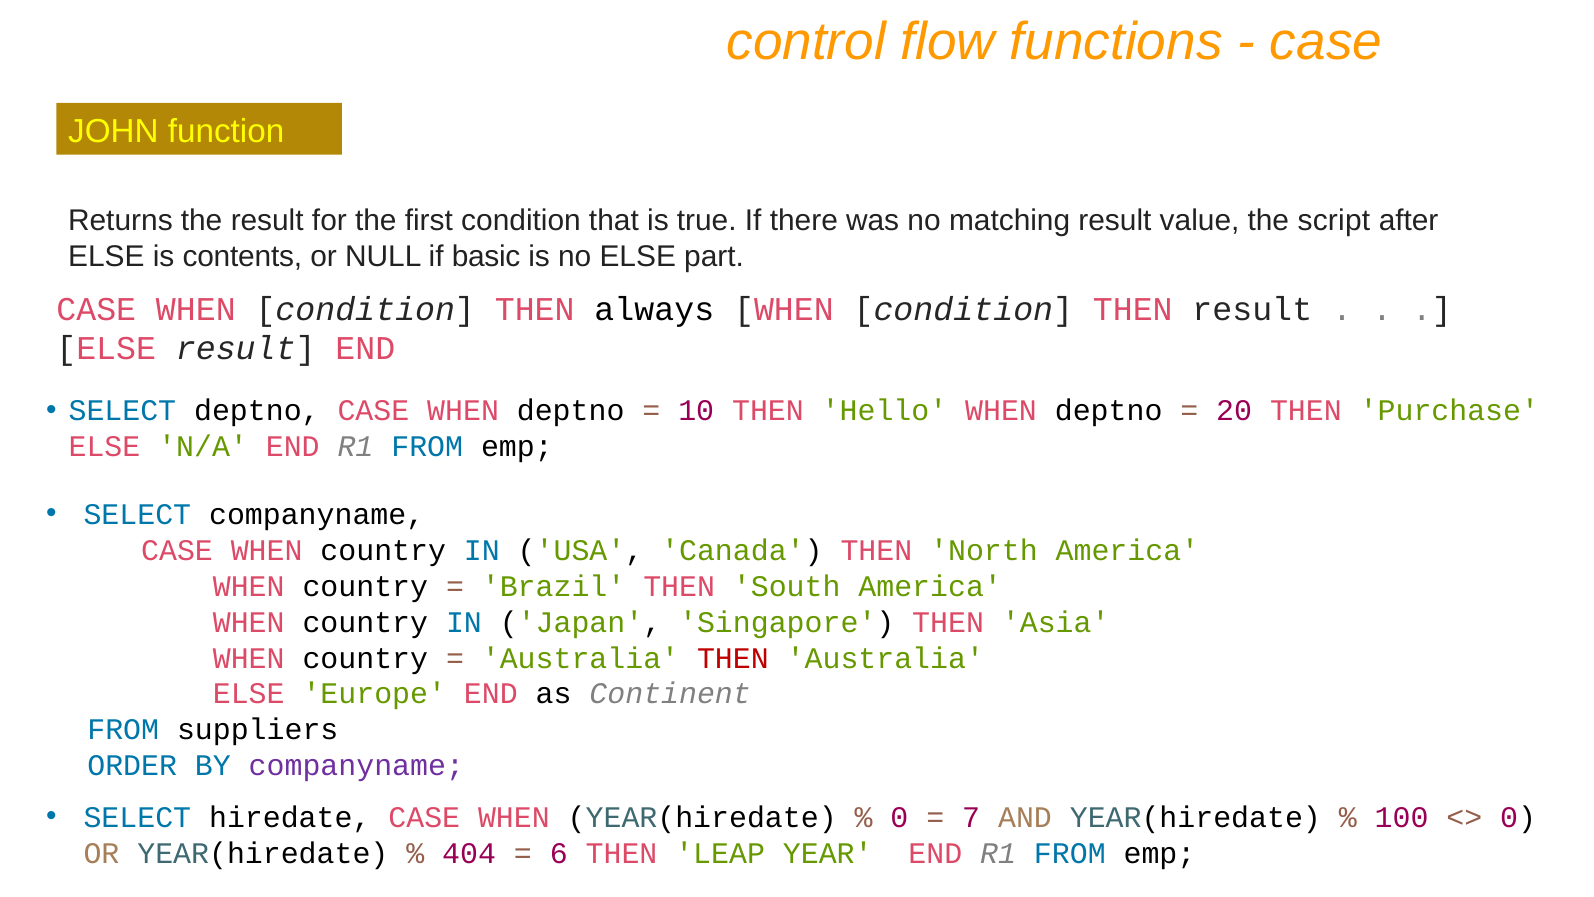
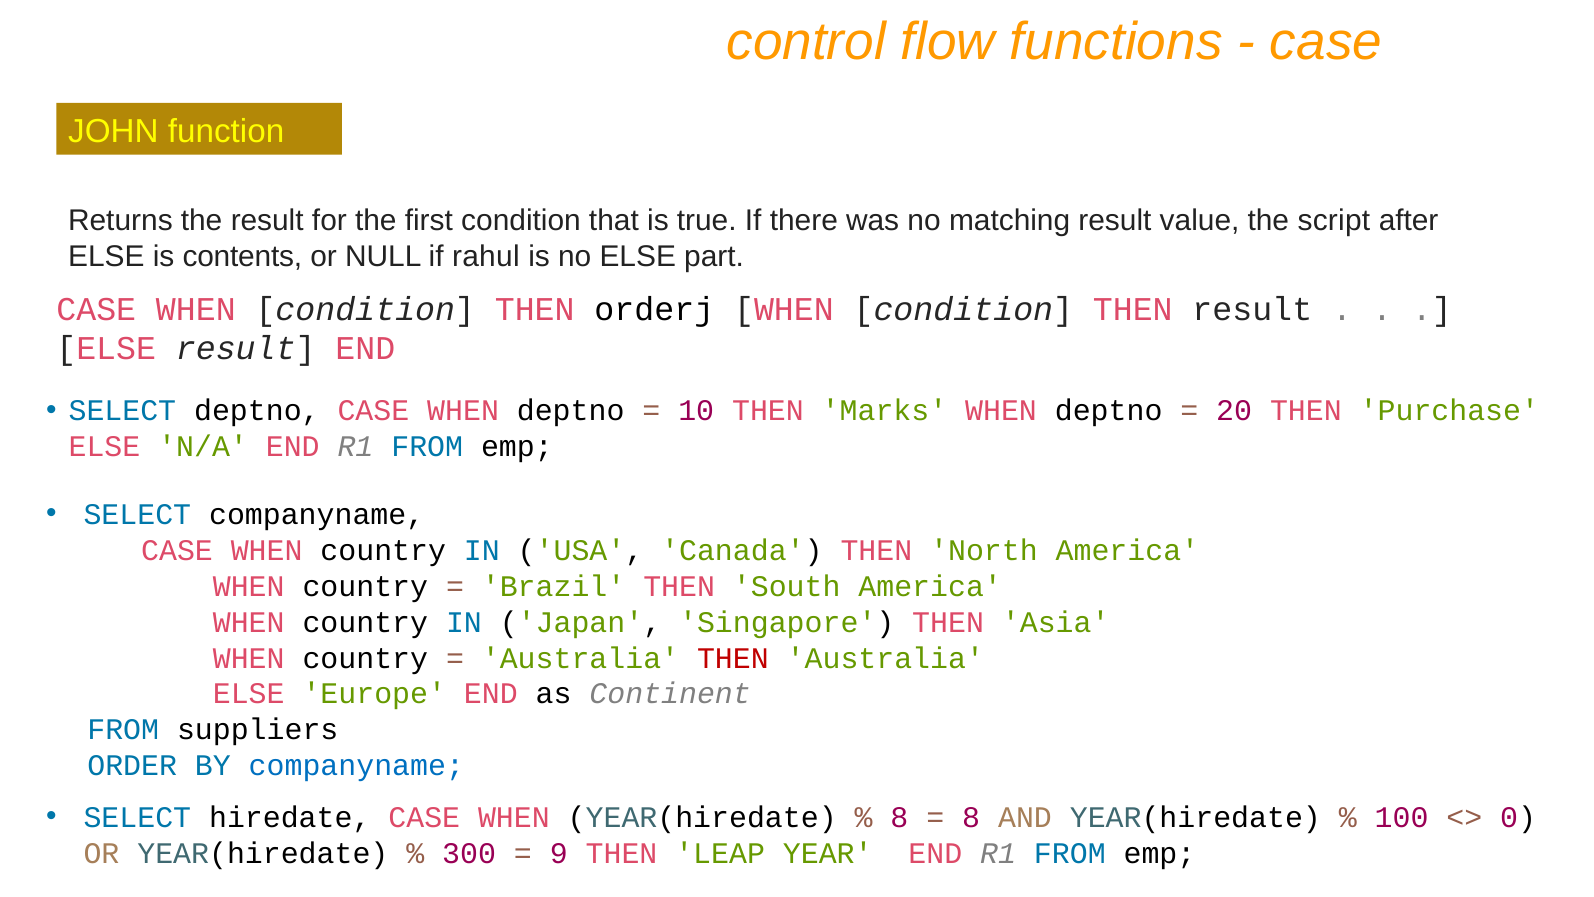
basic: basic -> rahul
always: always -> orderj
Hello: Hello -> Marks
companyname at (356, 765) colour: purple -> blue
0 at (899, 817): 0 -> 8
7 at (971, 817): 7 -> 8
404: 404 -> 300
6: 6 -> 9
